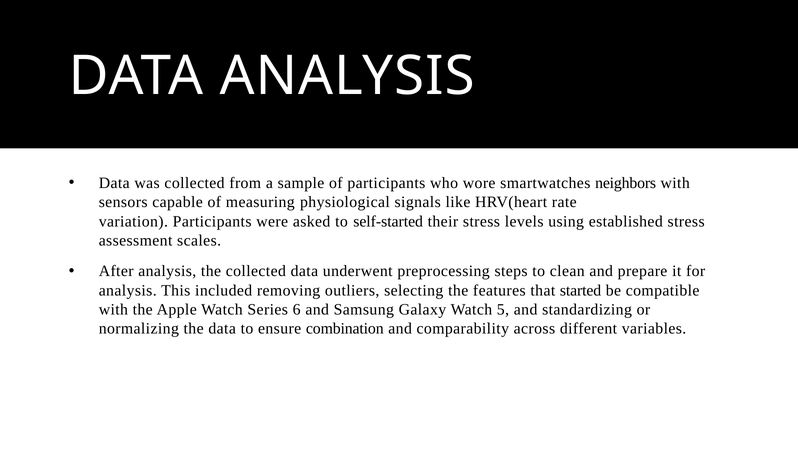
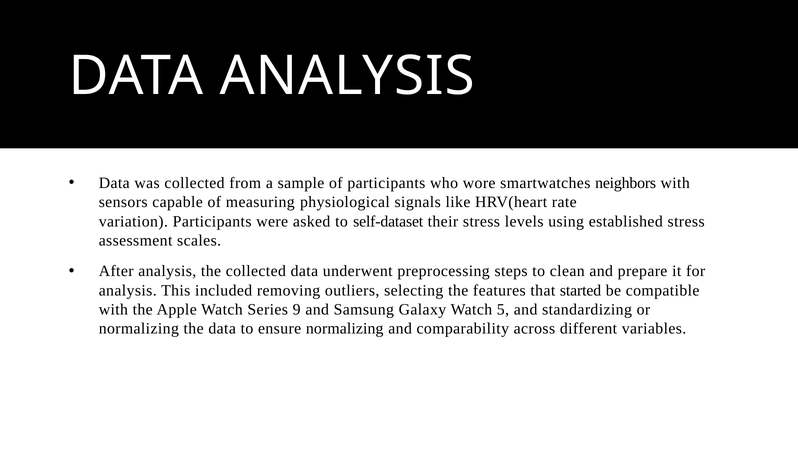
self-started: self-started -> self-dataset
6: 6 -> 9
ensure combination: combination -> normalizing
